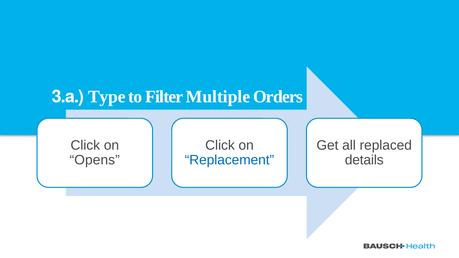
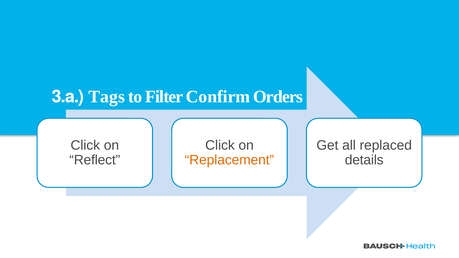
Type: Type -> Tags
Multiple: Multiple -> Confirm
Opens: Opens -> Reflect
Replacement colour: blue -> orange
